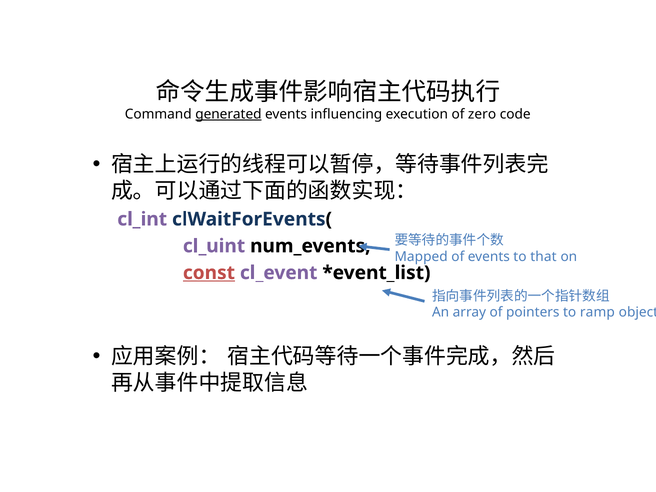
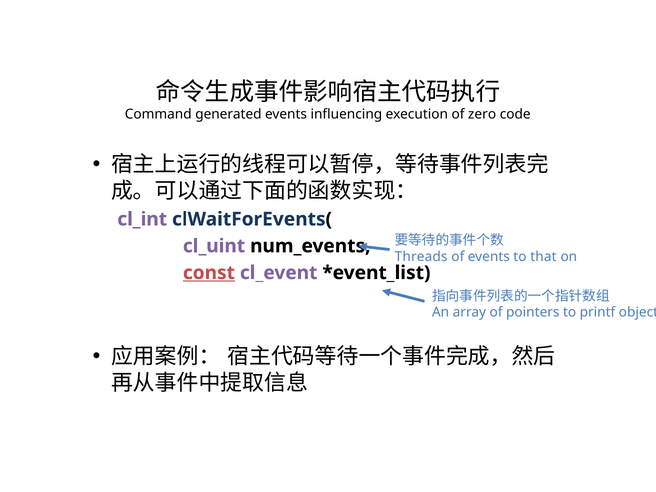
generated underline: present -> none
Mapped: Mapped -> Threads
ramp: ramp -> printf
